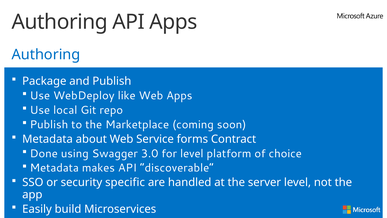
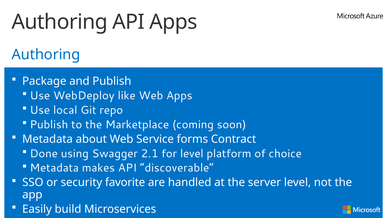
3.0: 3.0 -> 2.1
specific: specific -> favorite
